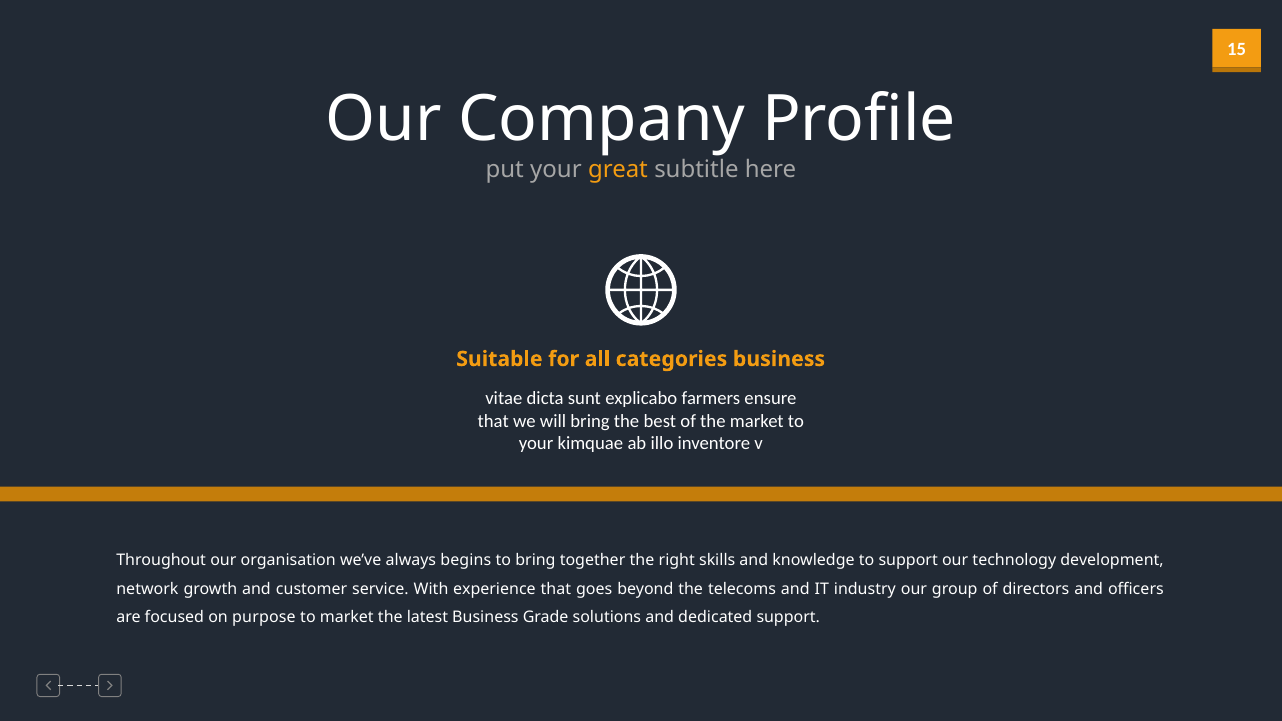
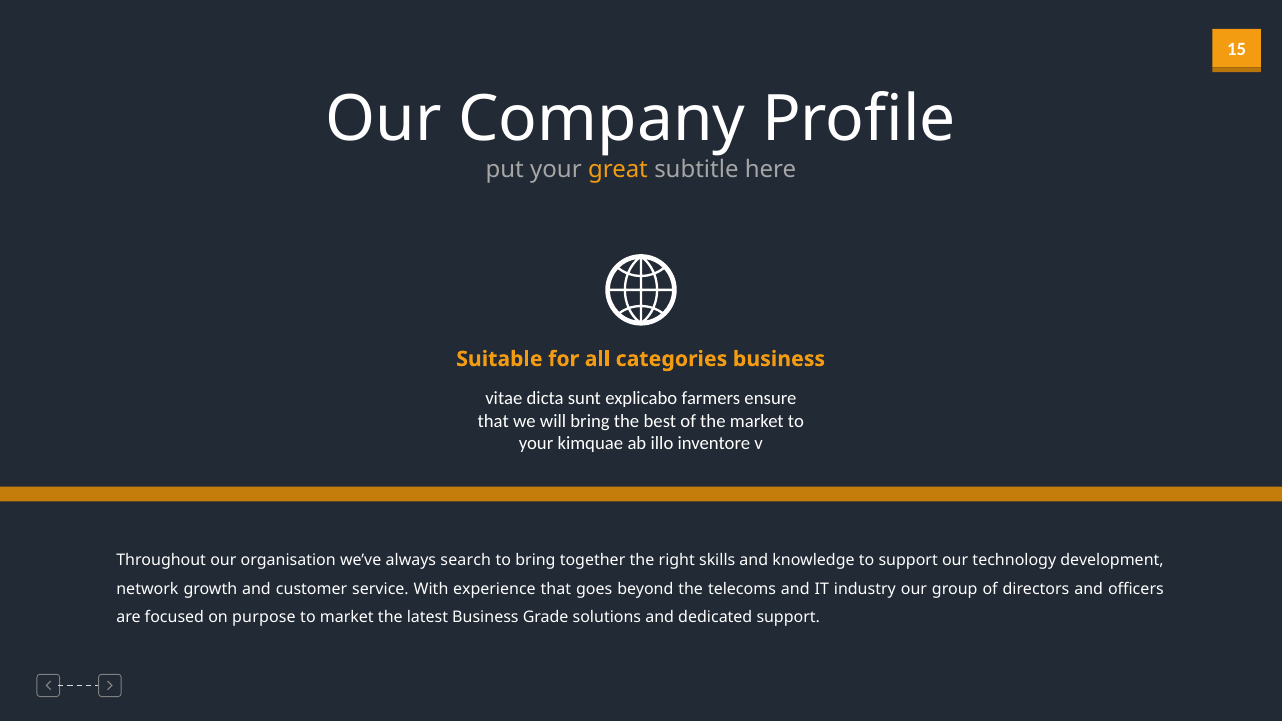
begins: begins -> search
